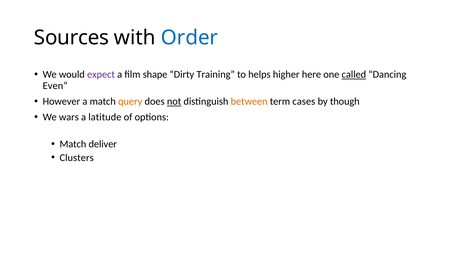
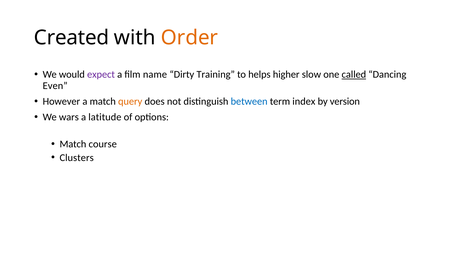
Sources: Sources -> Created
Order colour: blue -> orange
shape: shape -> name
here: here -> slow
not underline: present -> none
between colour: orange -> blue
cases: cases -> index
though: though -> version
deliver: deliver -> course
